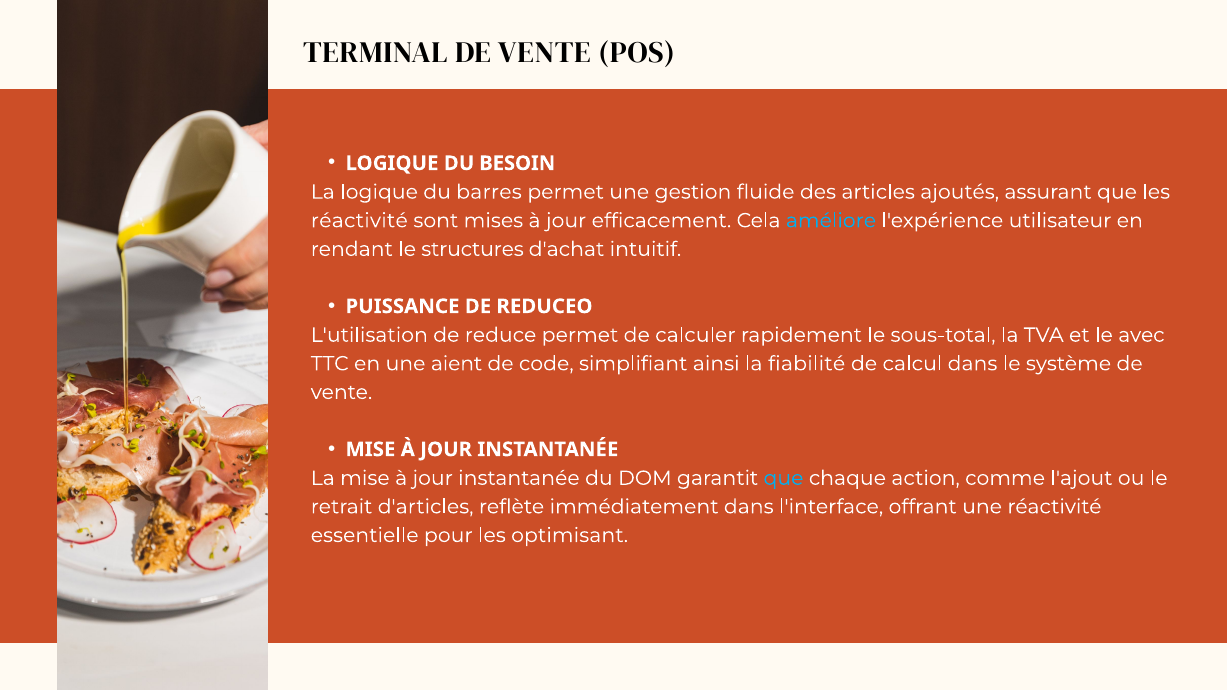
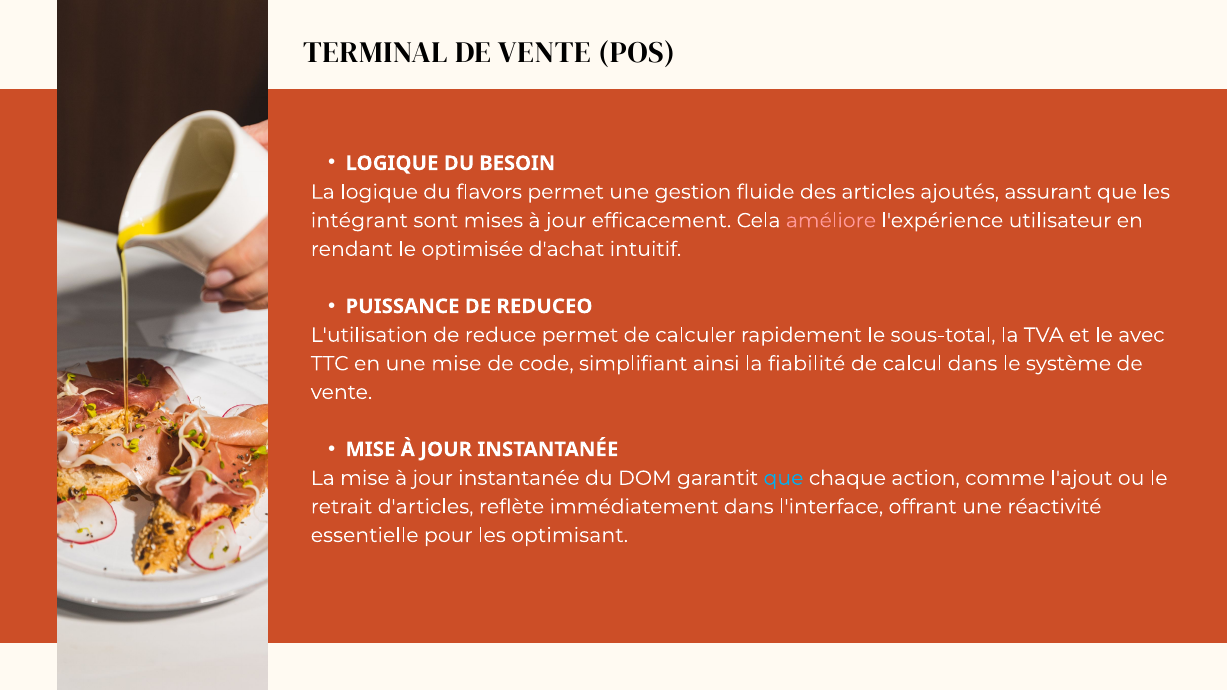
barres: barres -> flavors
réactivité at (359, 221): réactivité -> intégrant
améliore colour: light blue -> pink
structures: structures -> optimisée
une aient: aient -> mise
